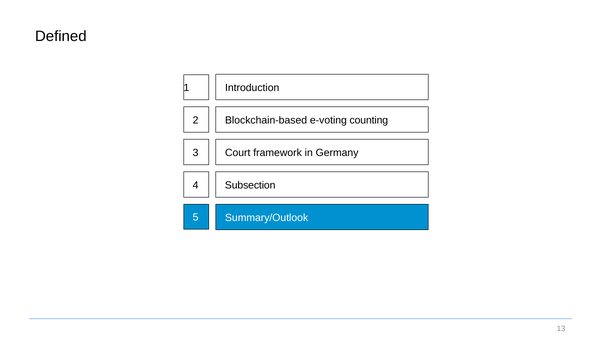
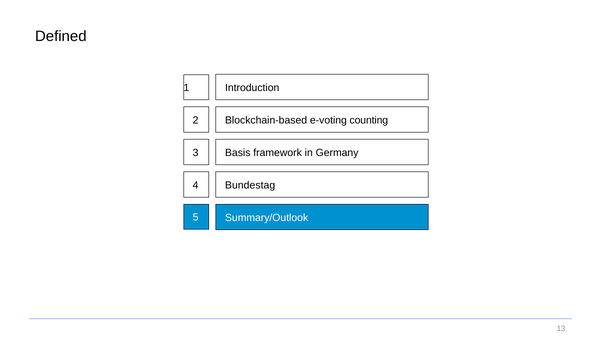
Court: Court -> Basis
Subsection: Subsection -> Bundestag
